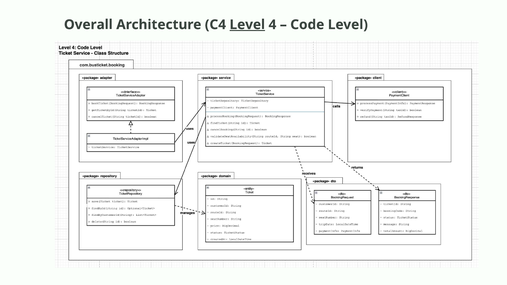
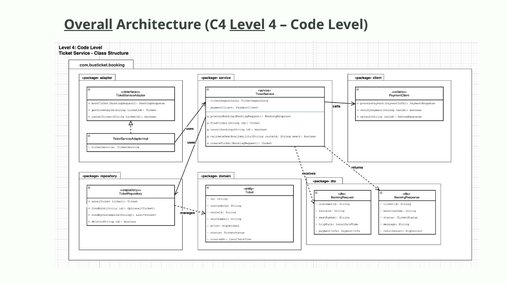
Overall underline: none -> present
